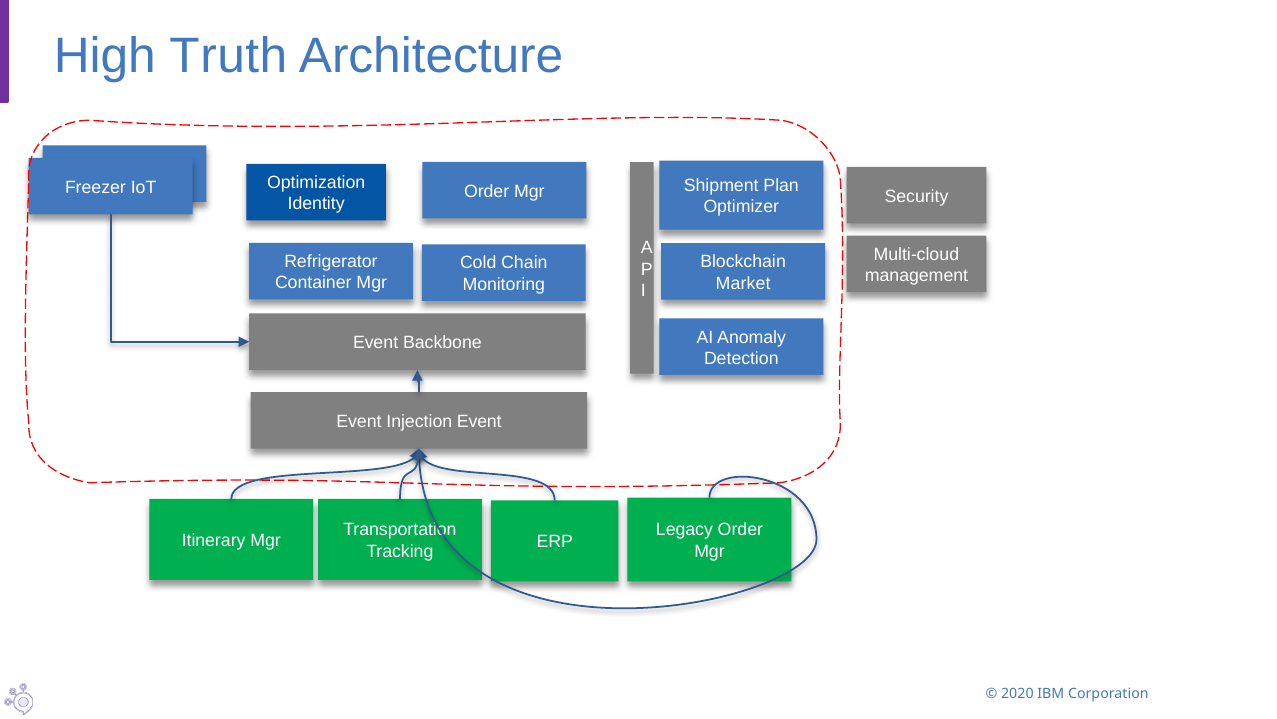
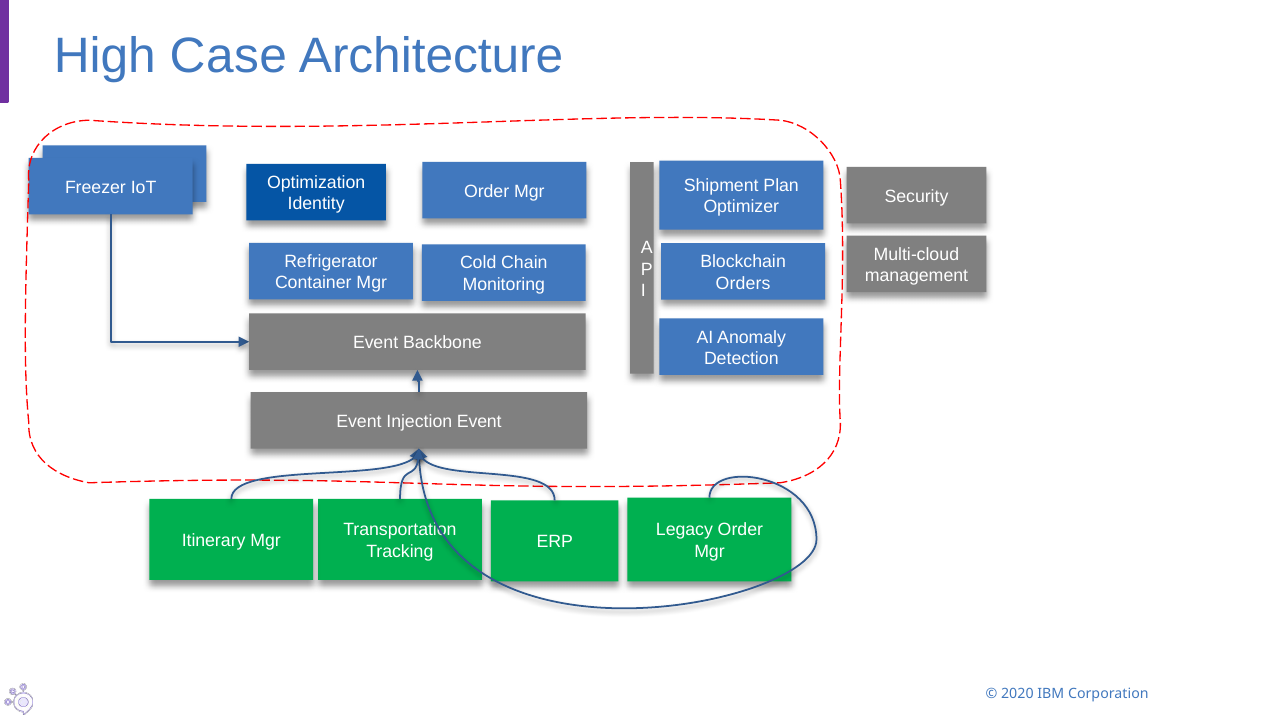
Truth: Truth -> Case
Market: Market -> Orders
